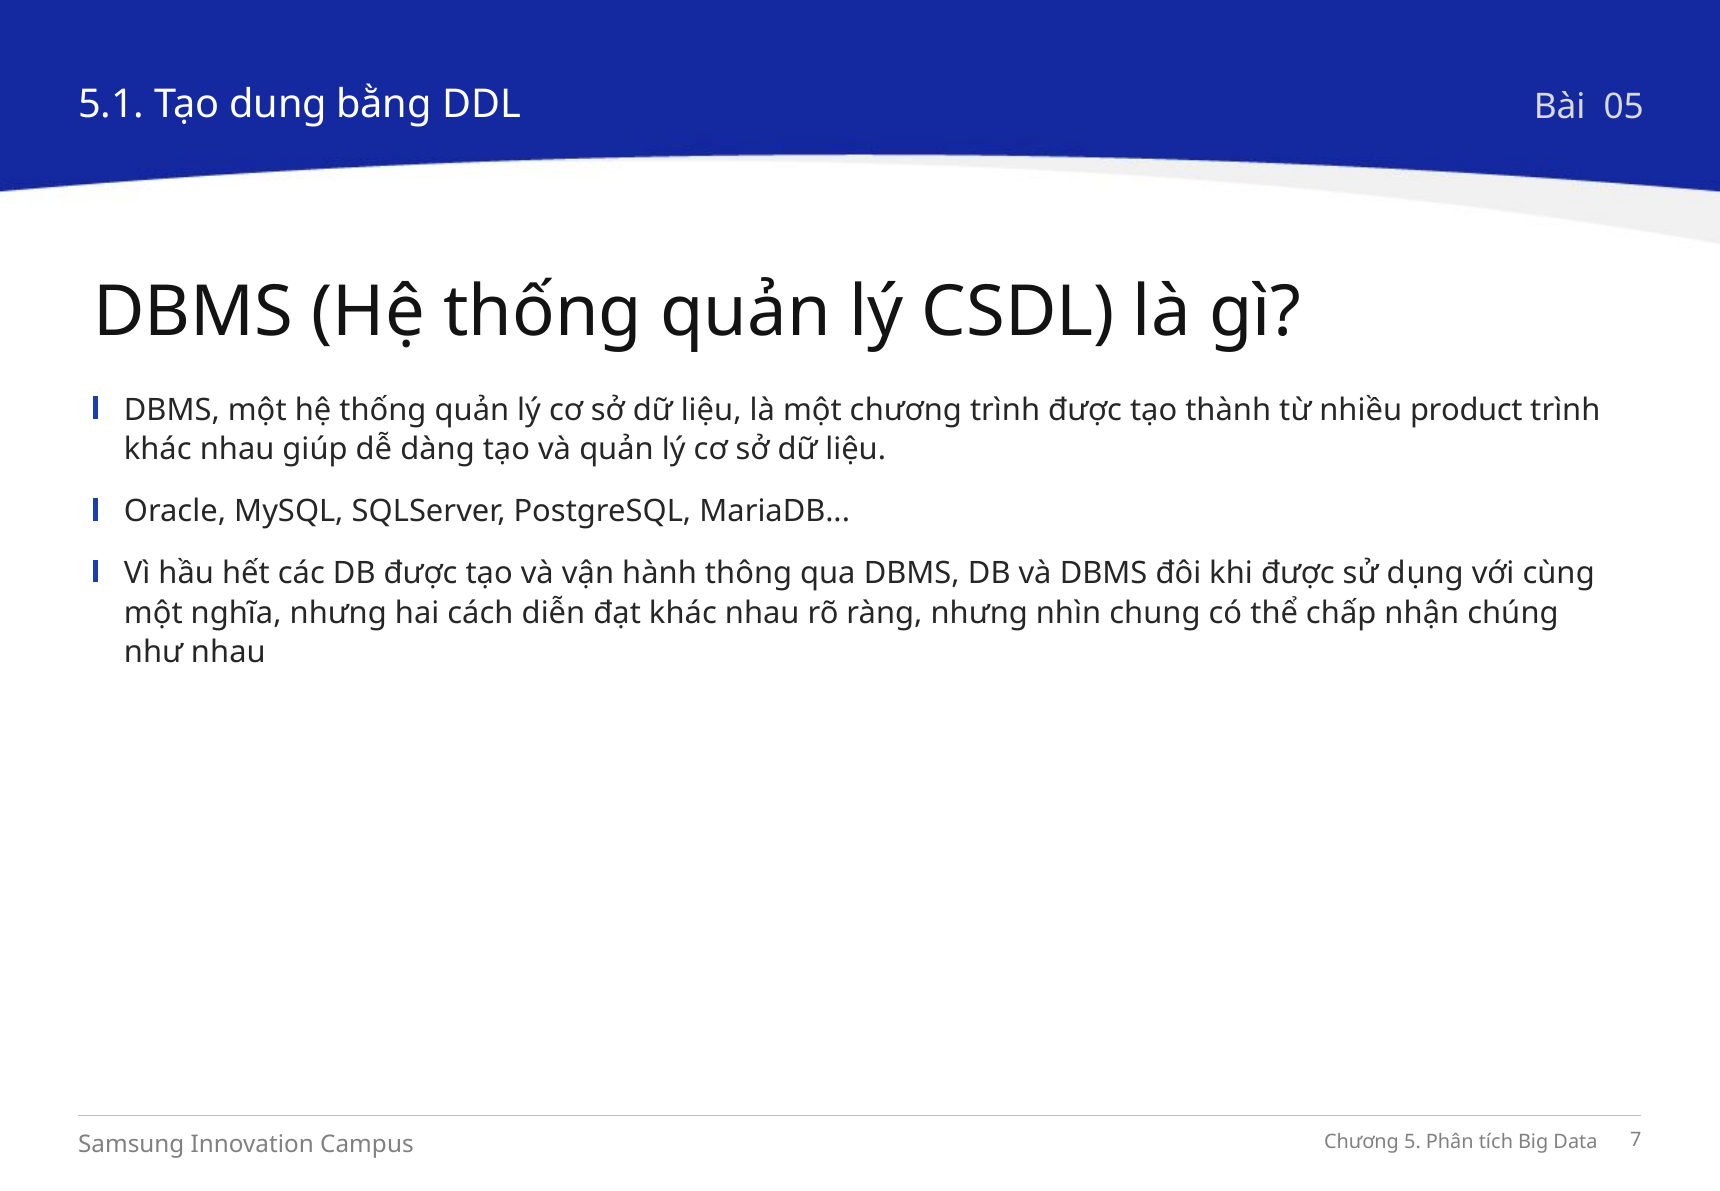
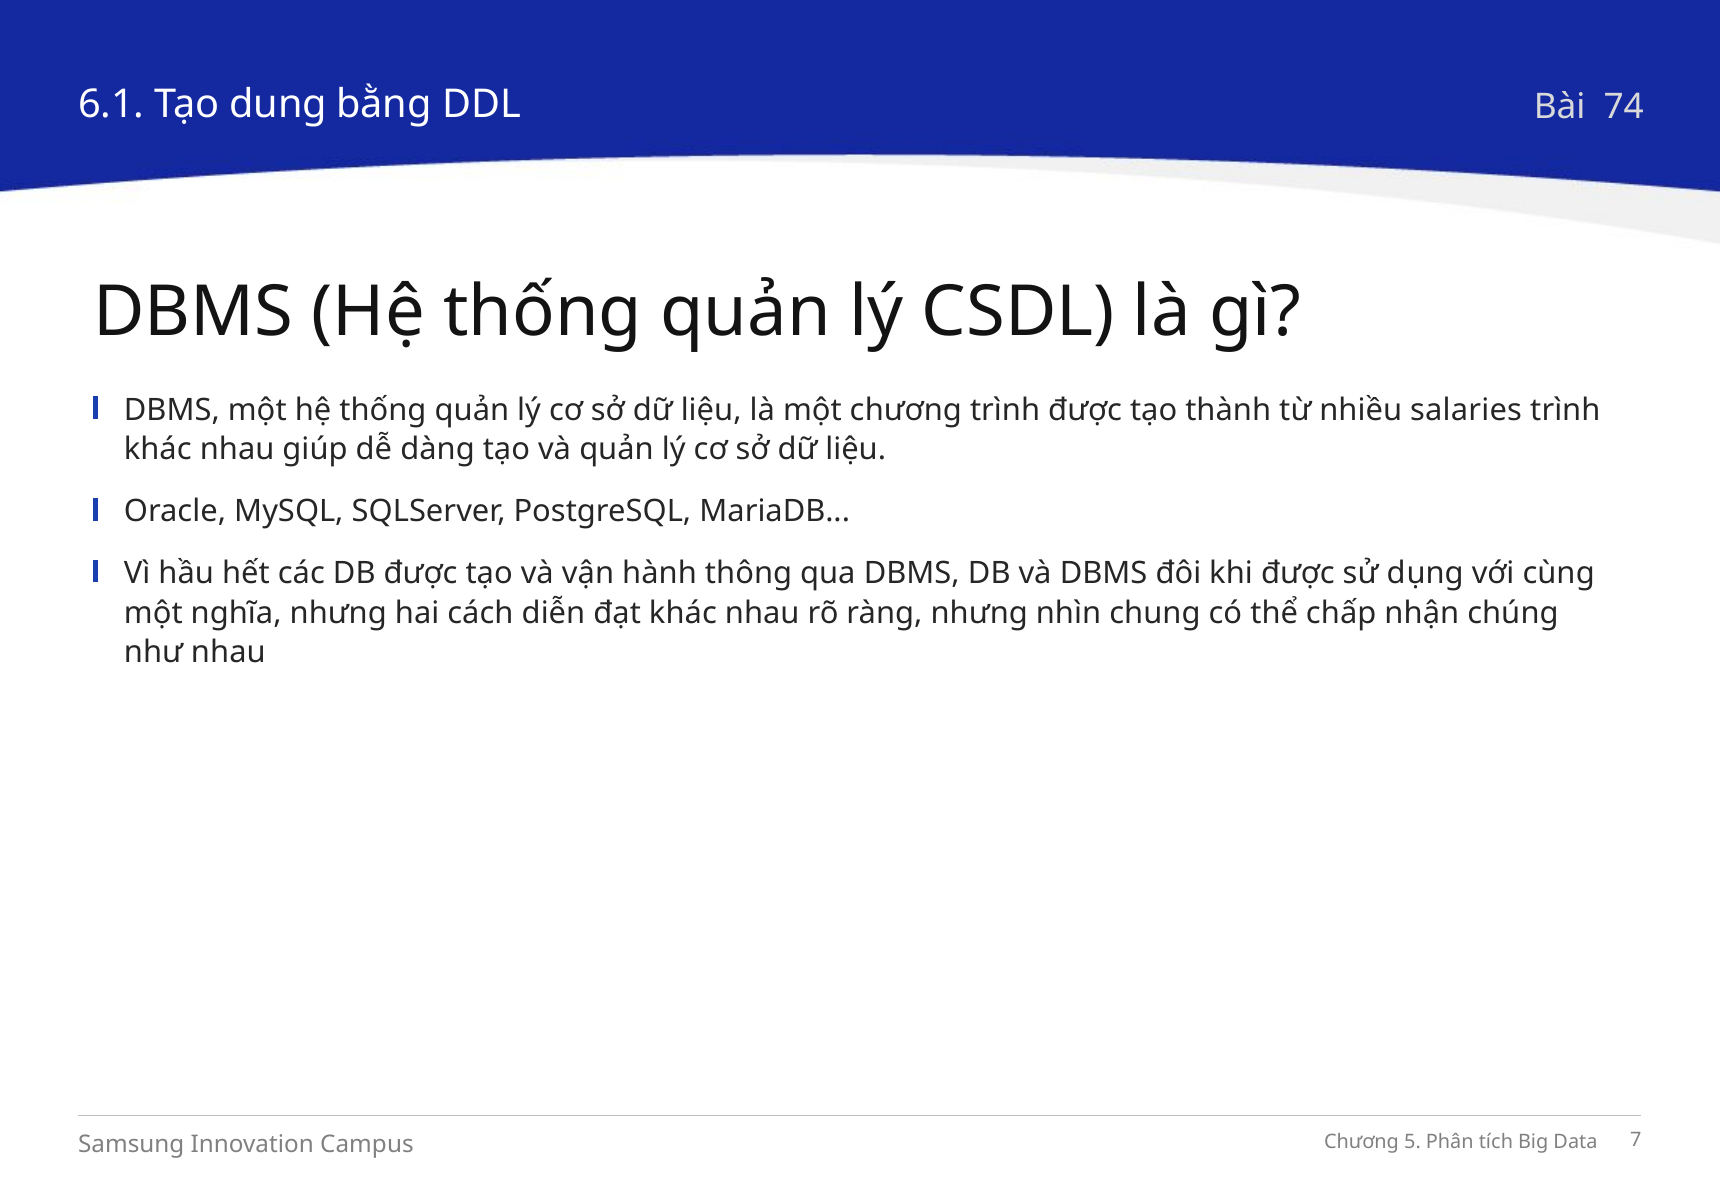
5.1: 5.1 -> 6.1
05: 05 -> 74
product: product -> salaries
